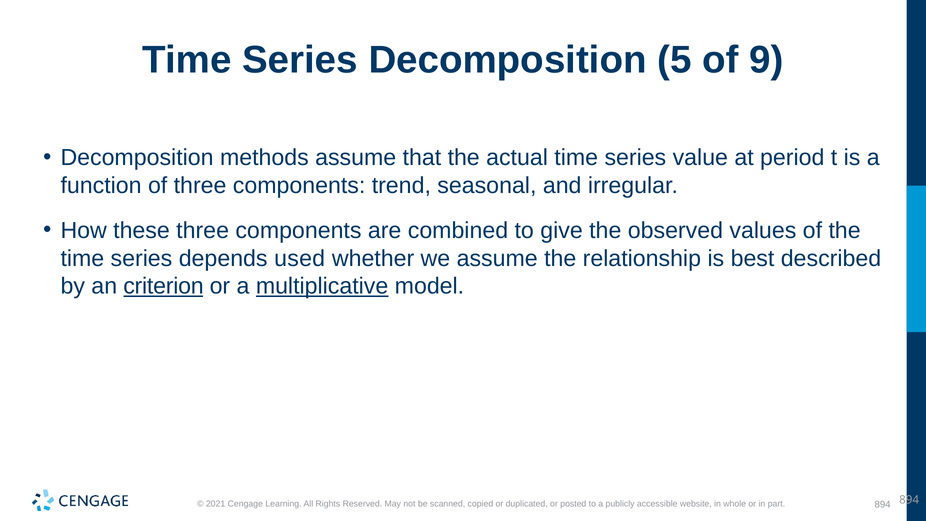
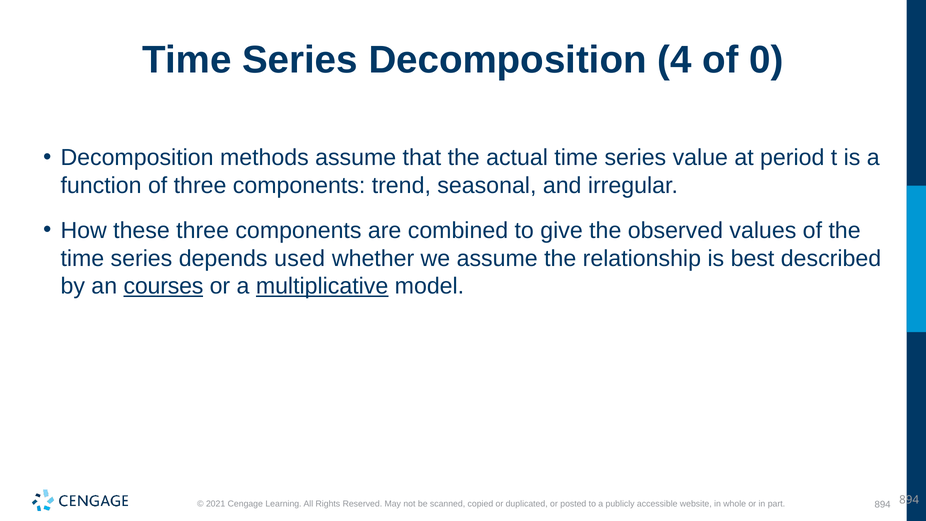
5: 5 -> 4
9: 9 -> 0
criterion: criterion -> courses
